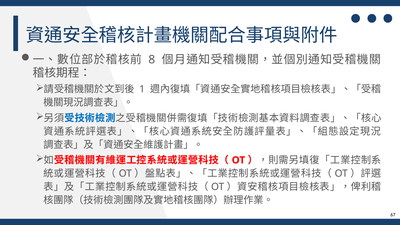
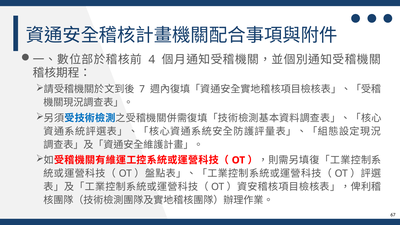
8: 8 -> 4
1: 1 -> 7
